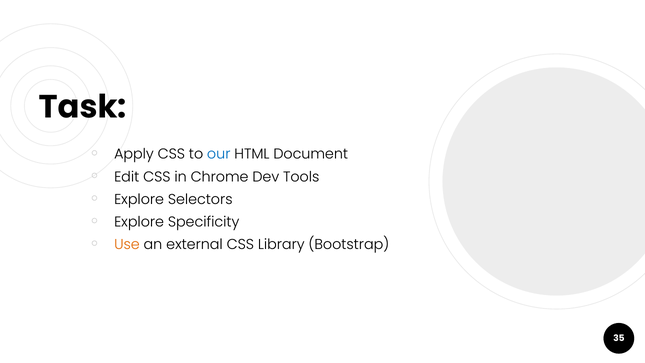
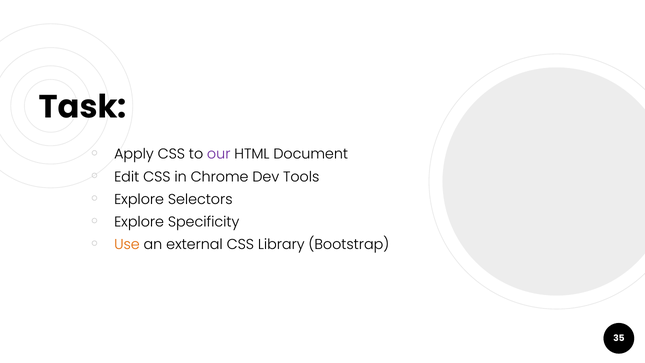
our colour: blue -> purple
